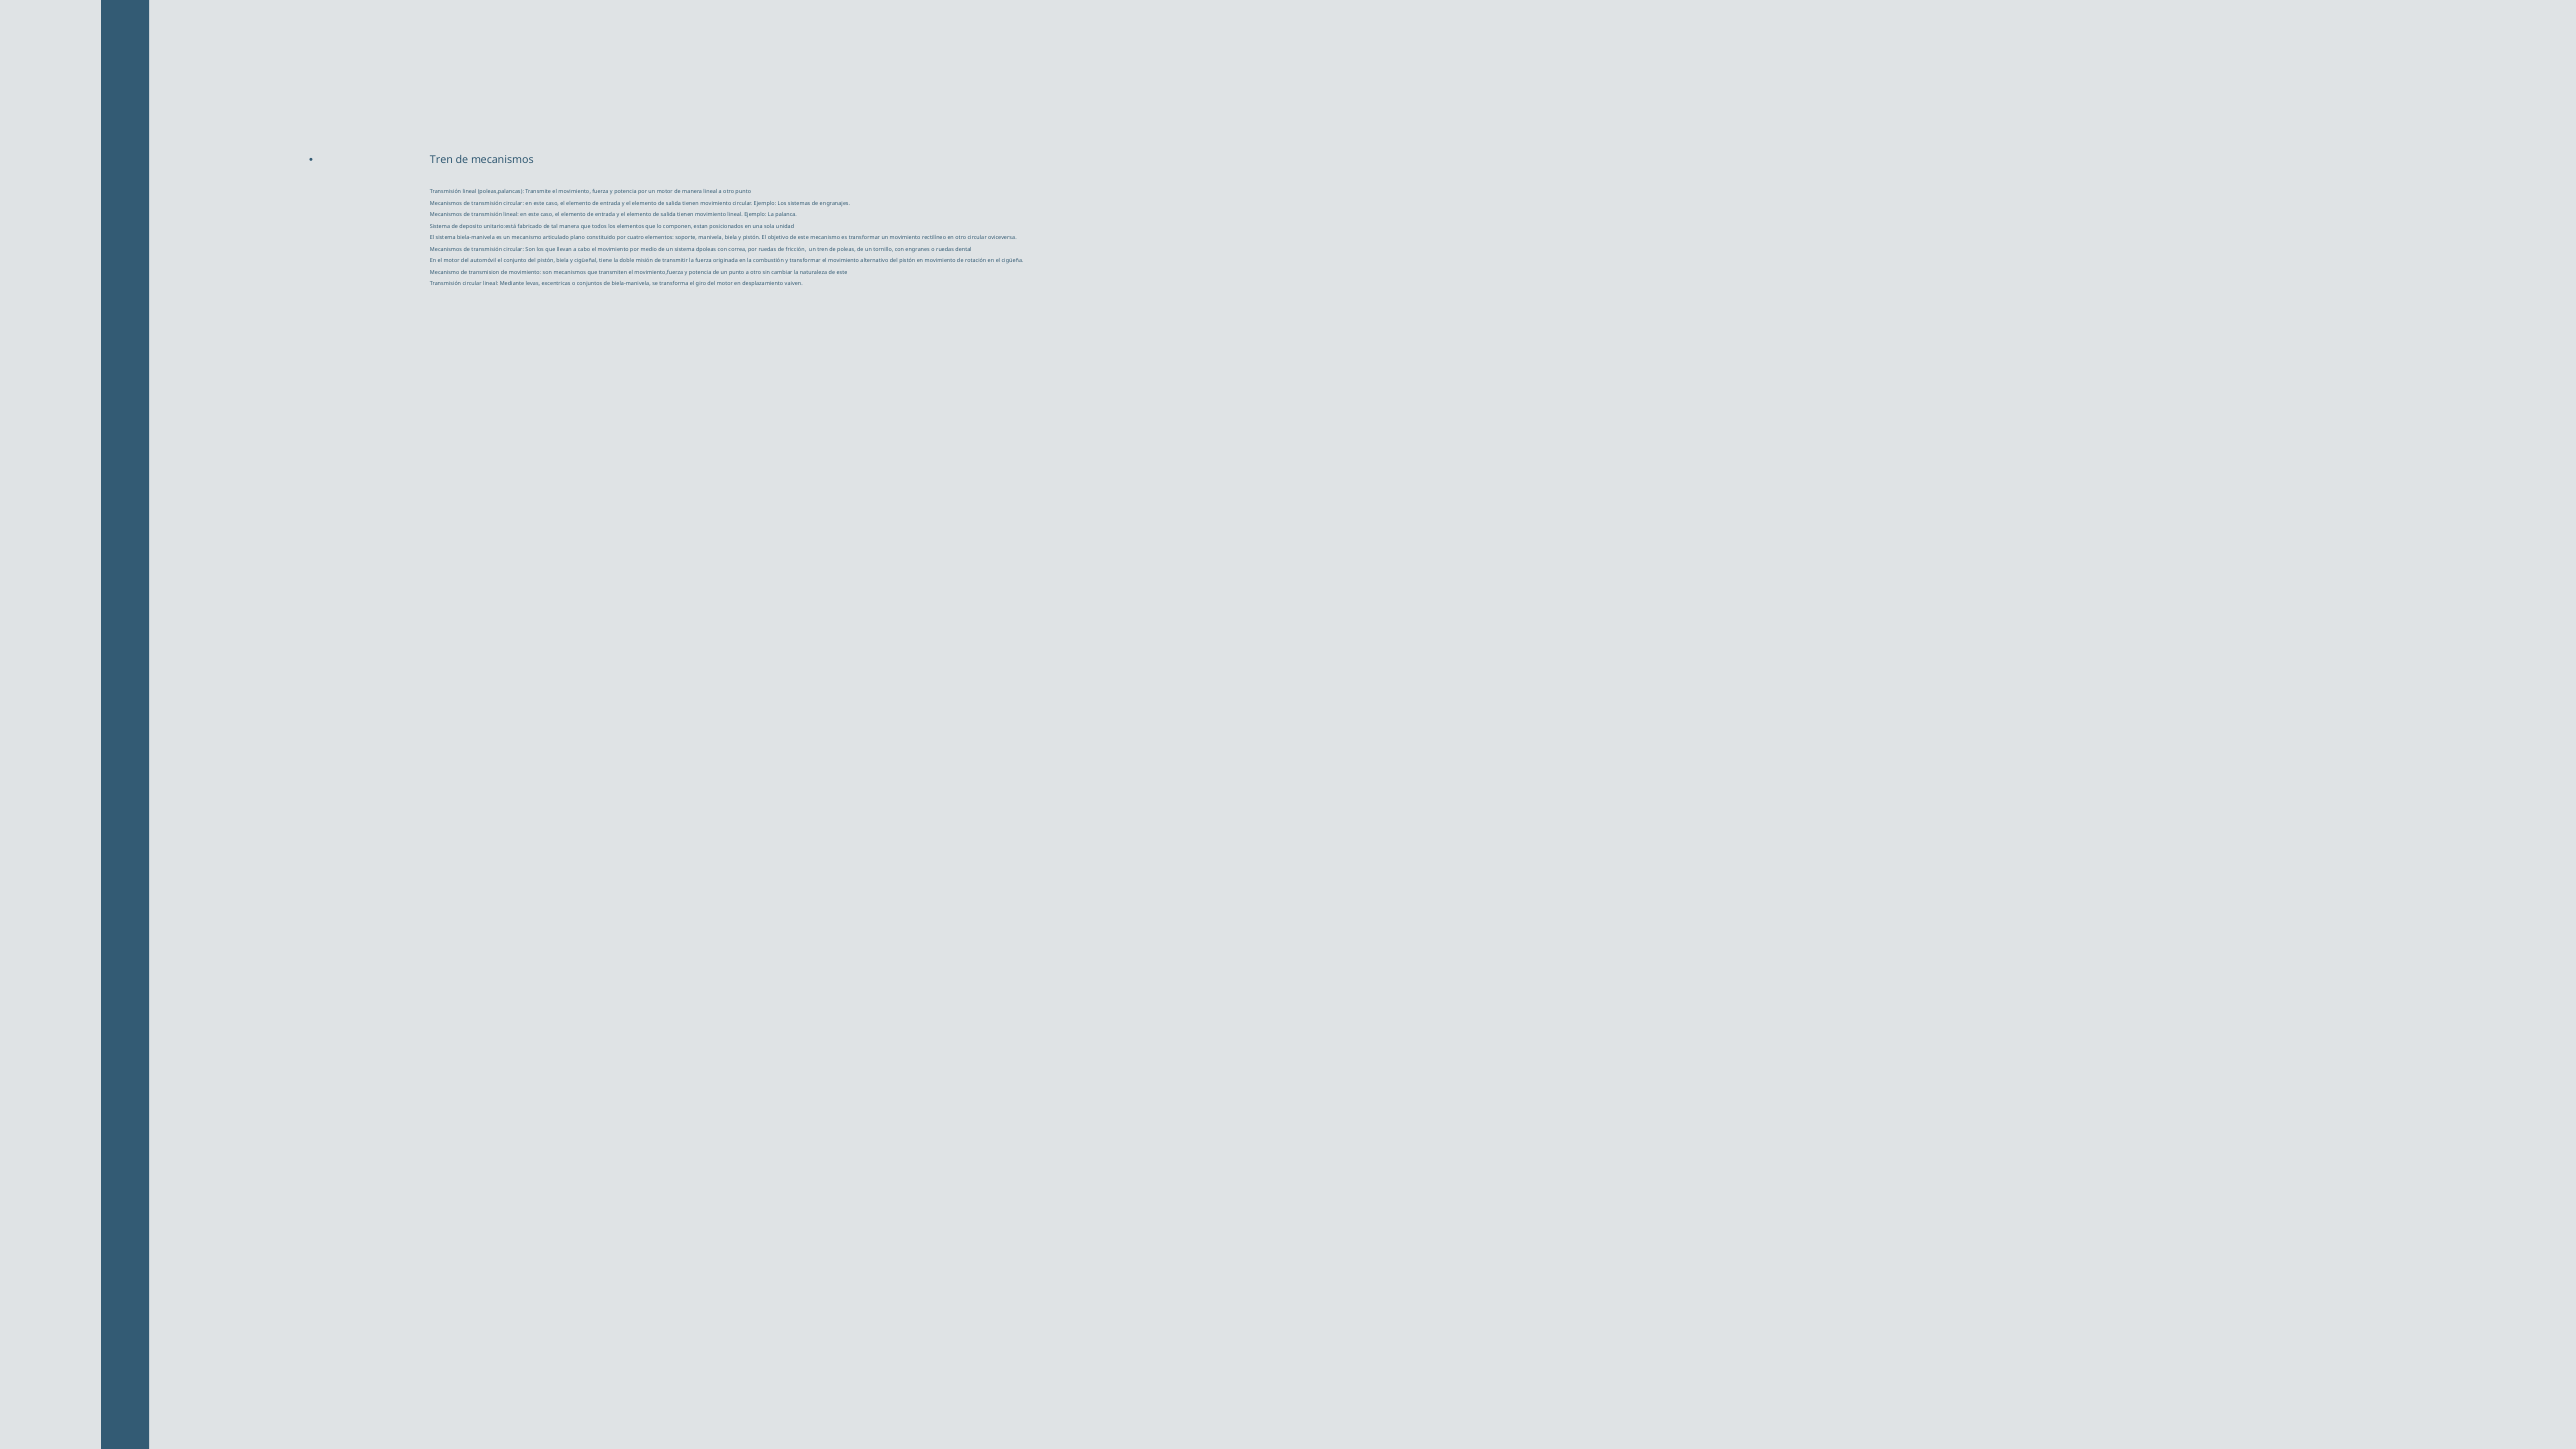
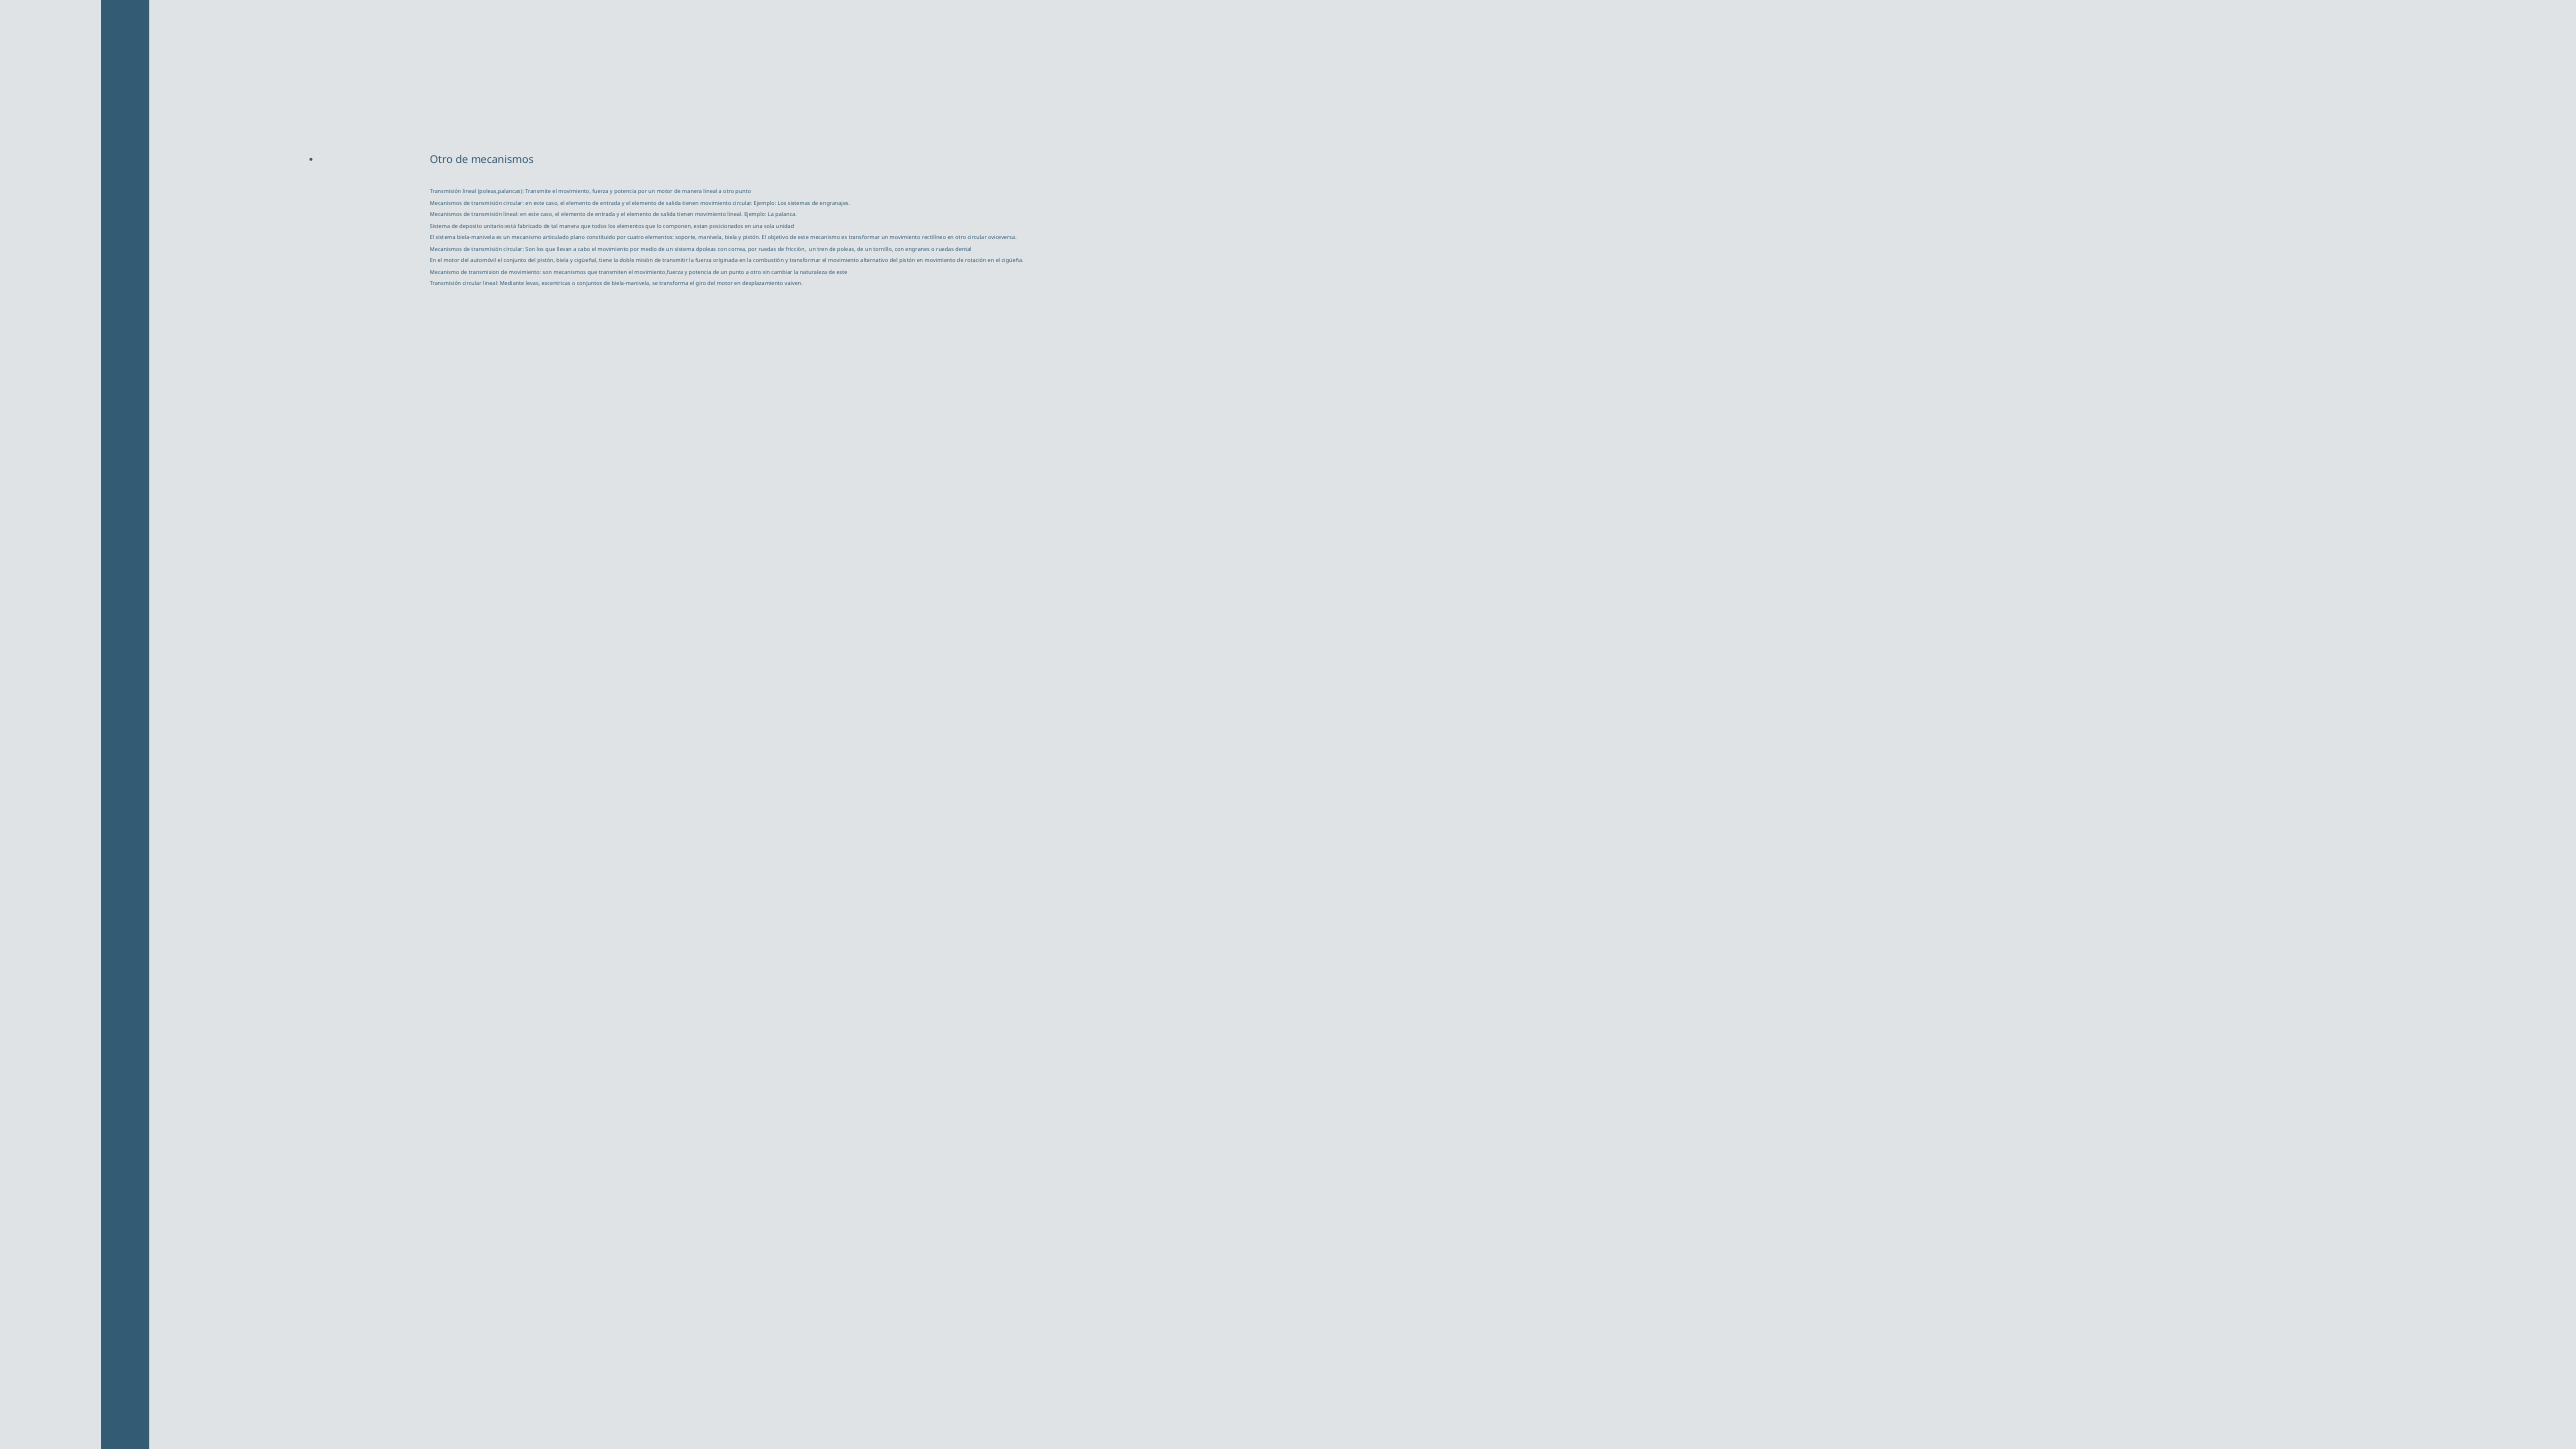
Tren at (441, 160): Tren -> Otro
